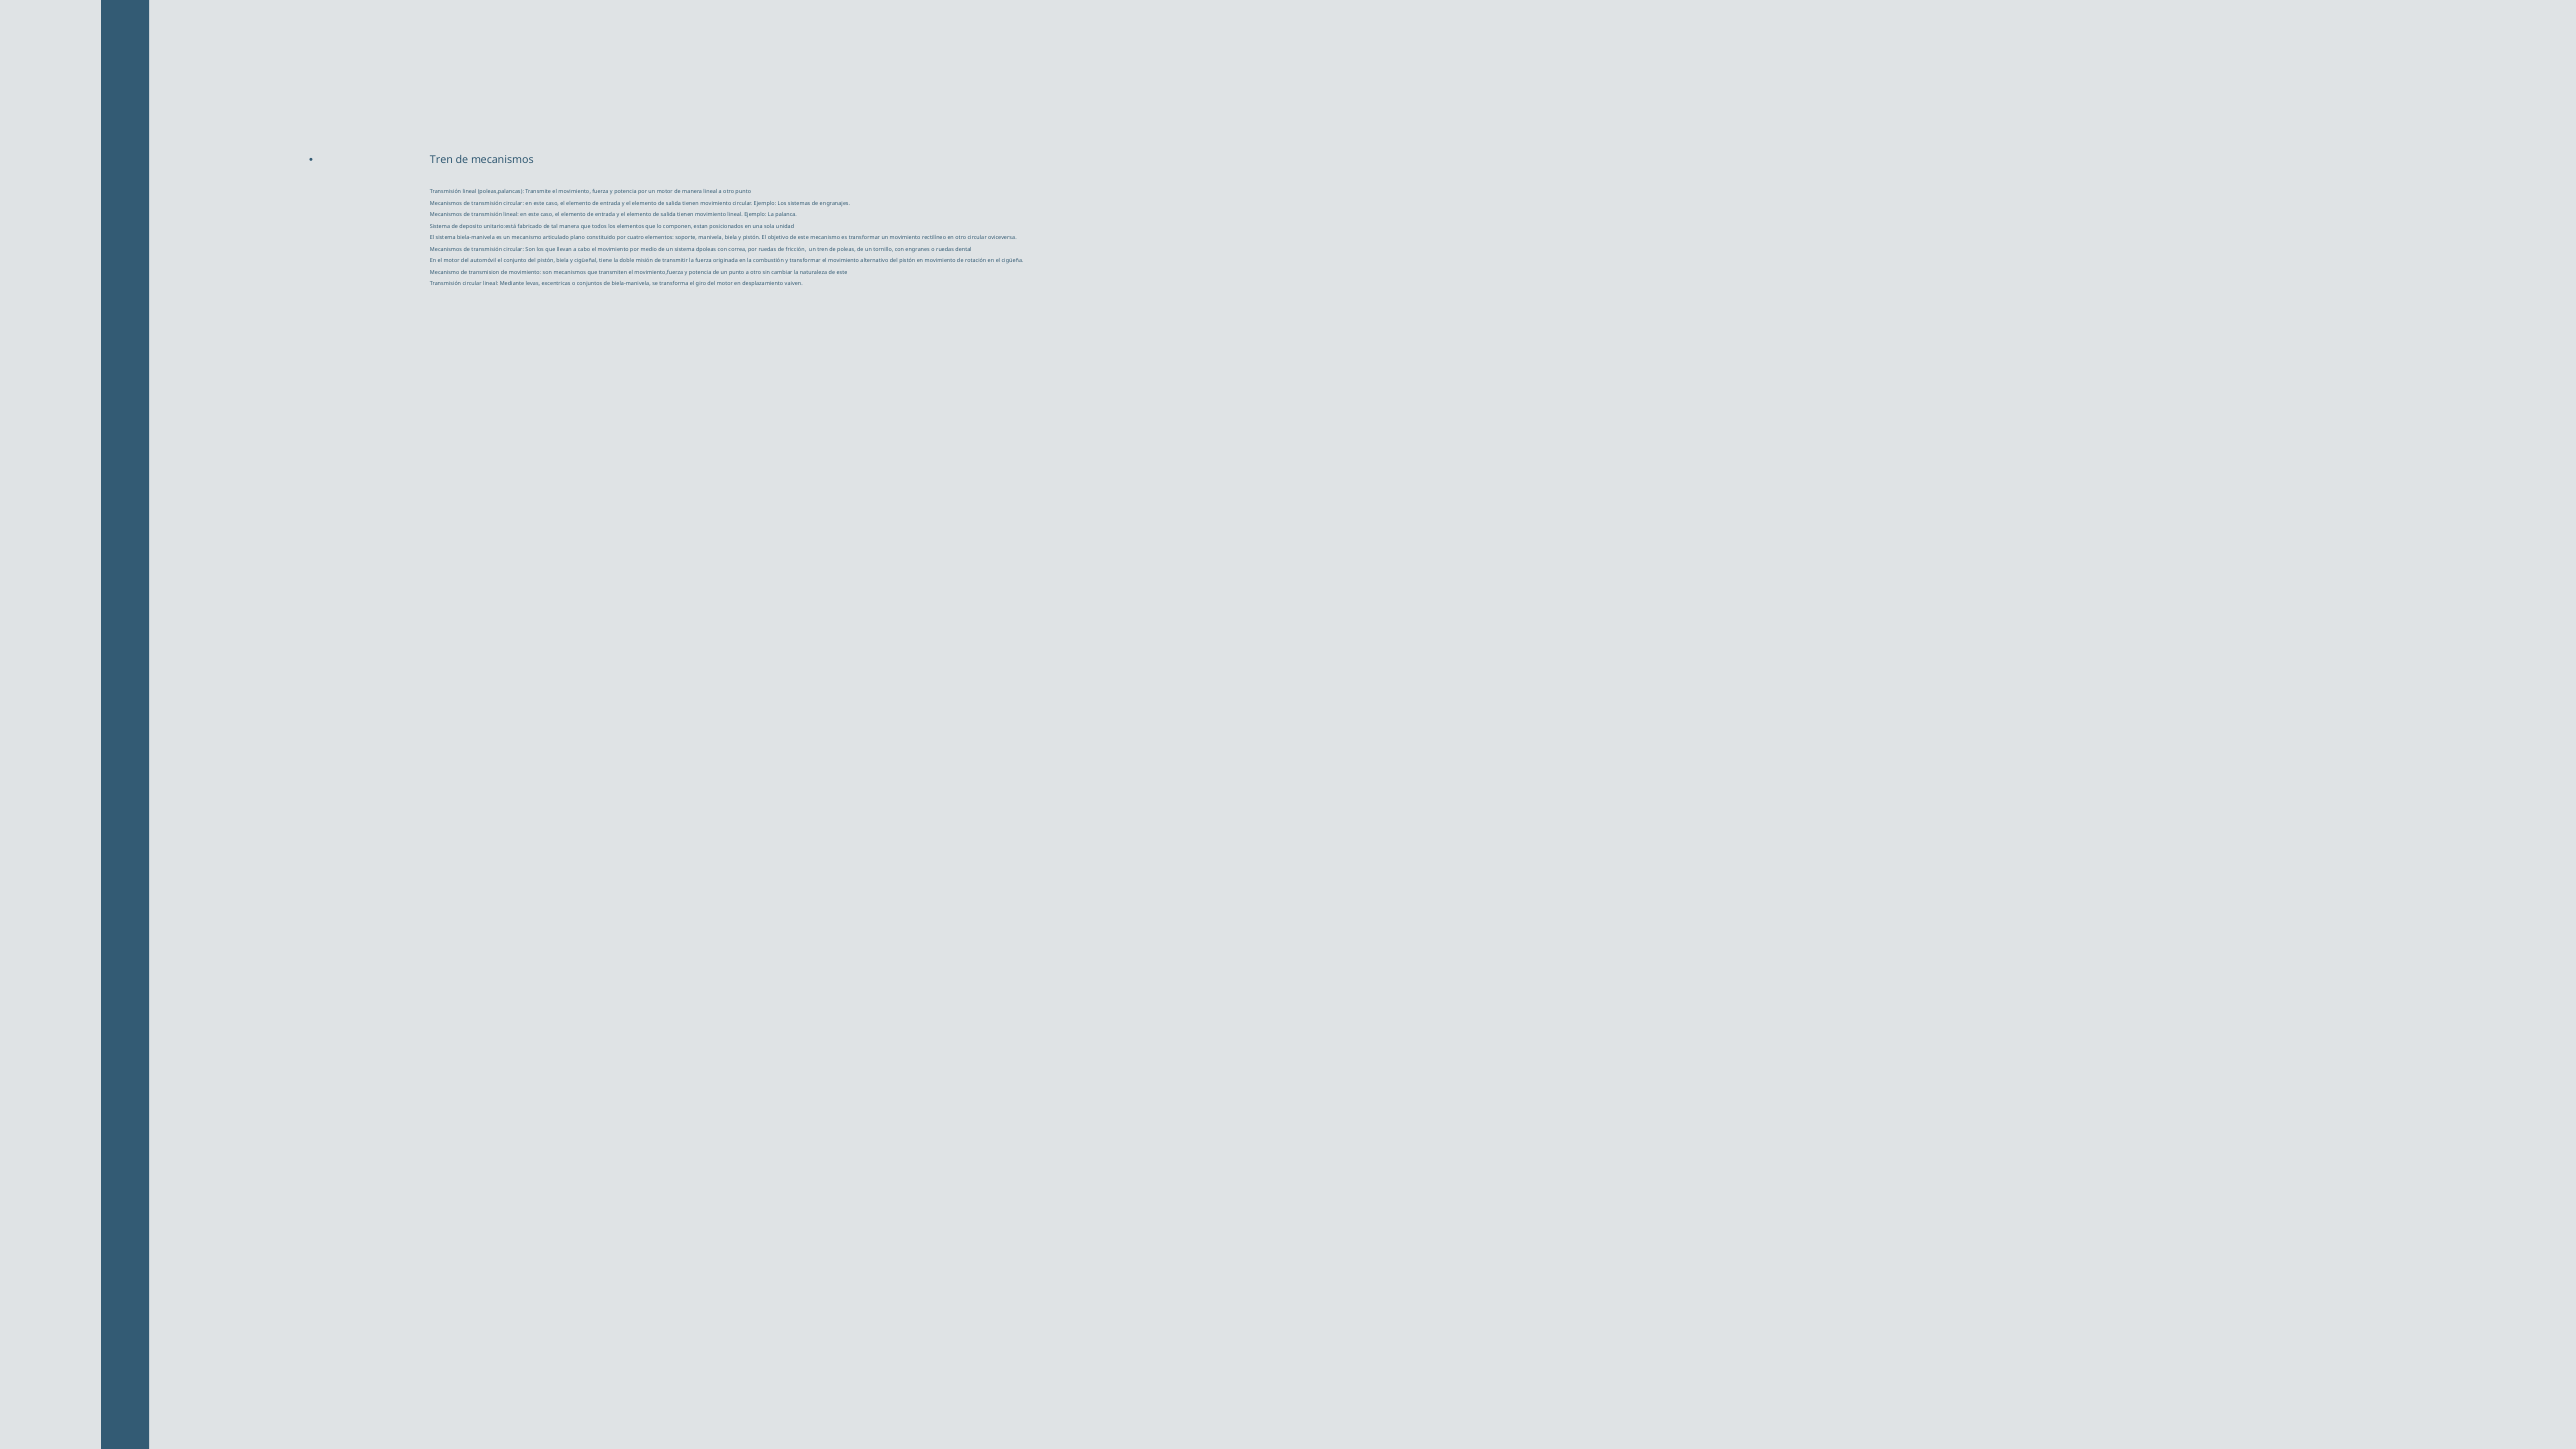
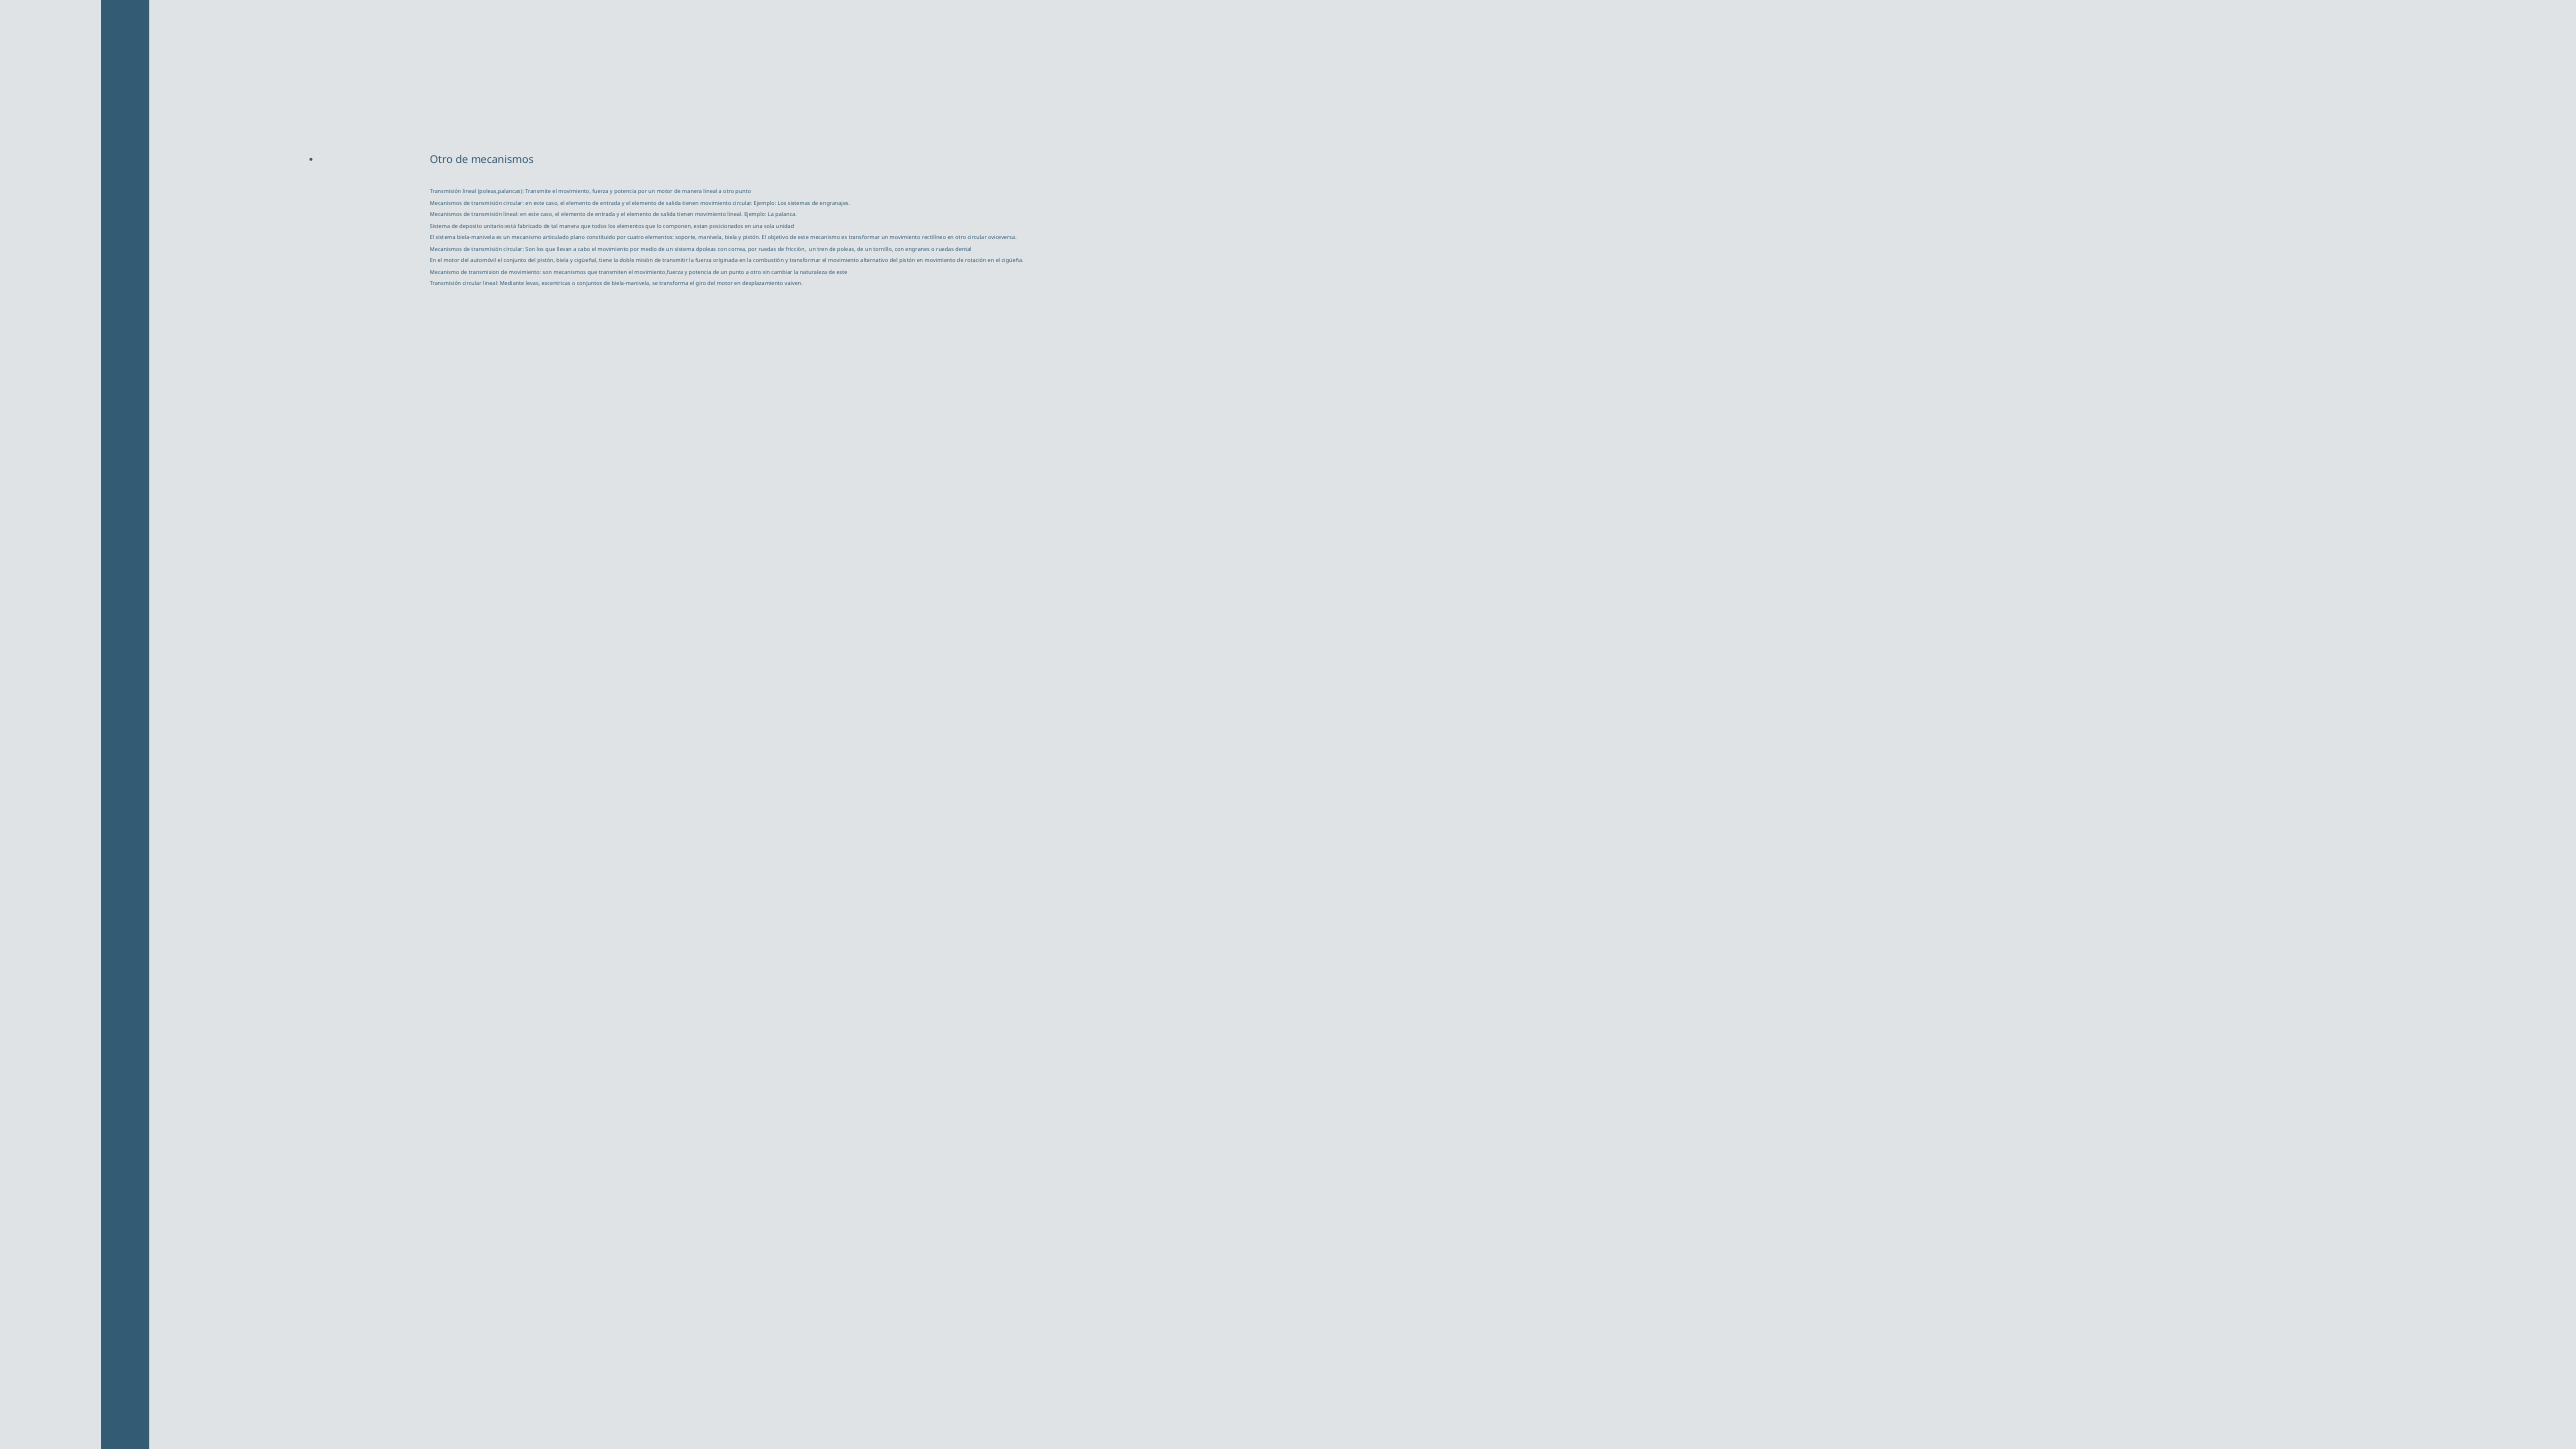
Tren at (441, 160): Tren -> Otro
